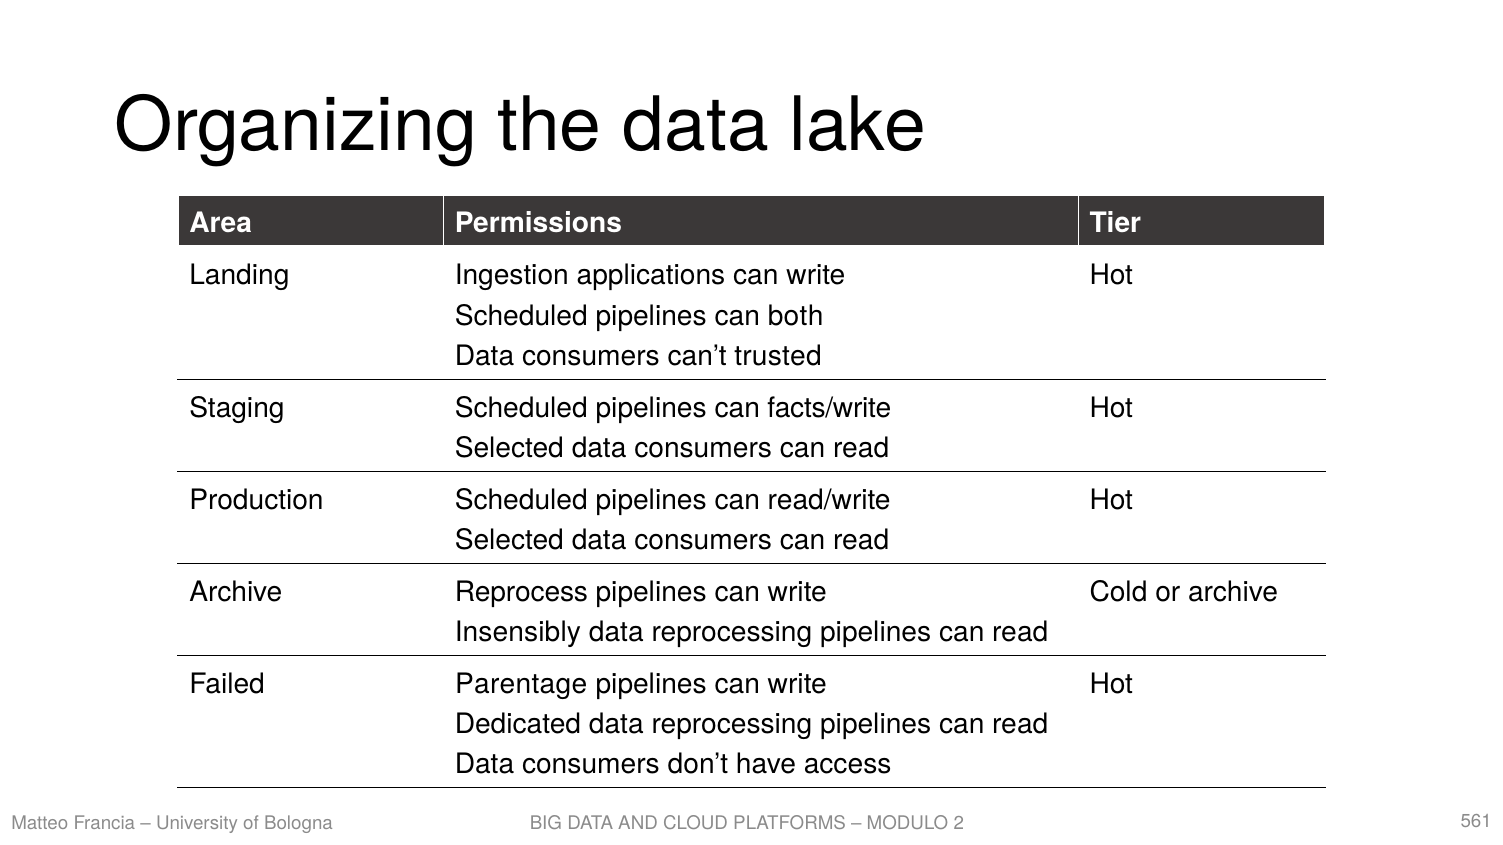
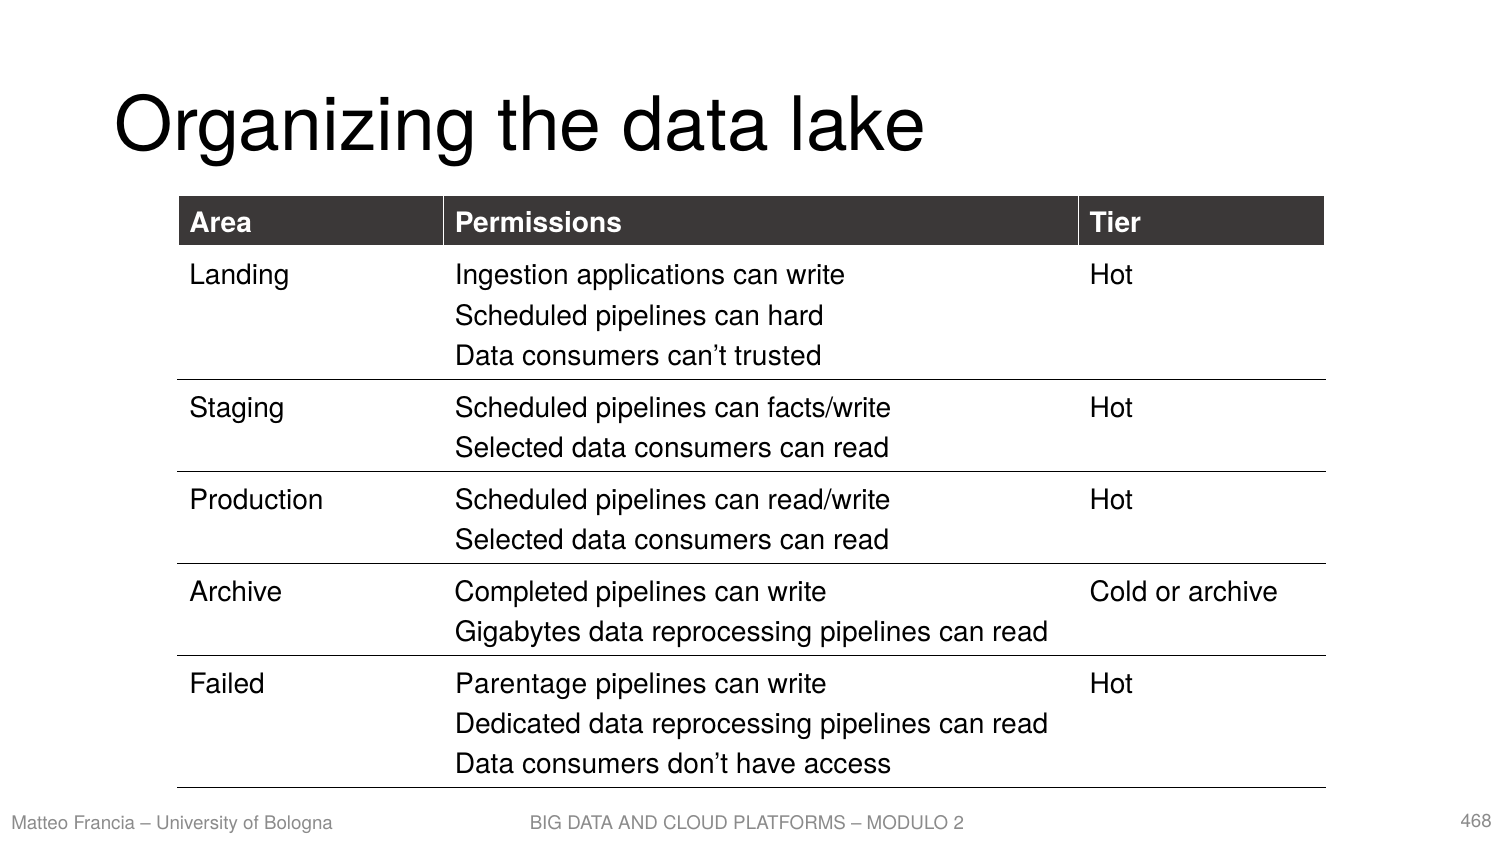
both: both -> hard
Reprocess: Reprocess -> Completed
Insensibly: Insensibly -> Gigabytes
561: 561 -> 468
